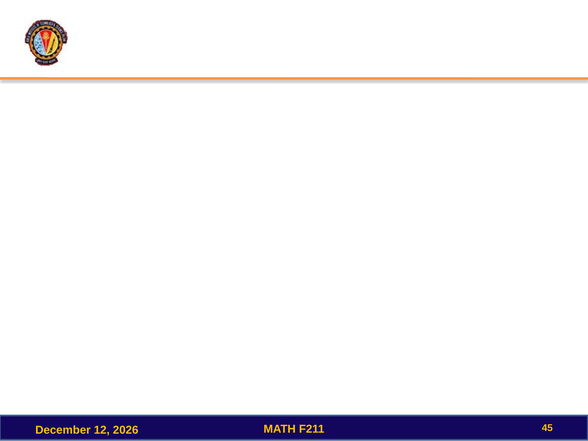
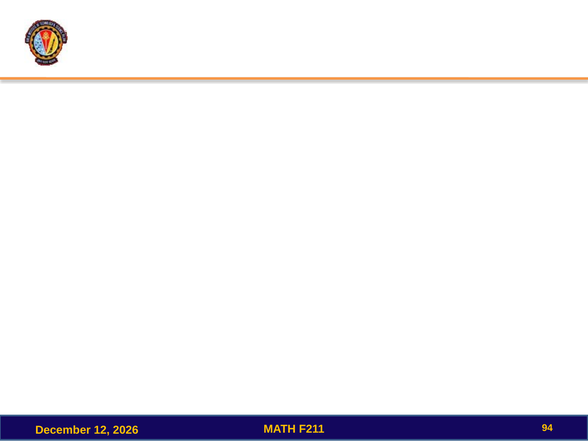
45: 45 -> 94
